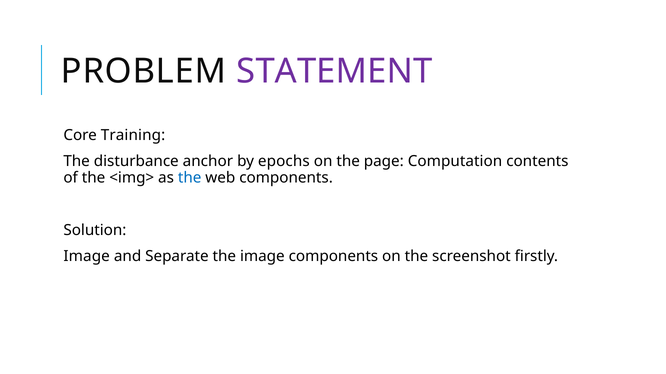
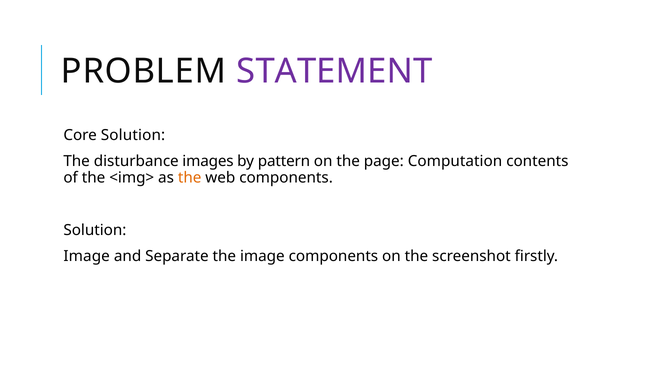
Core Training: Training -> Solution
anchor: anchor -> images
epochs: epochs -> pattern
the at (190, 178) colour: blue -> orange
